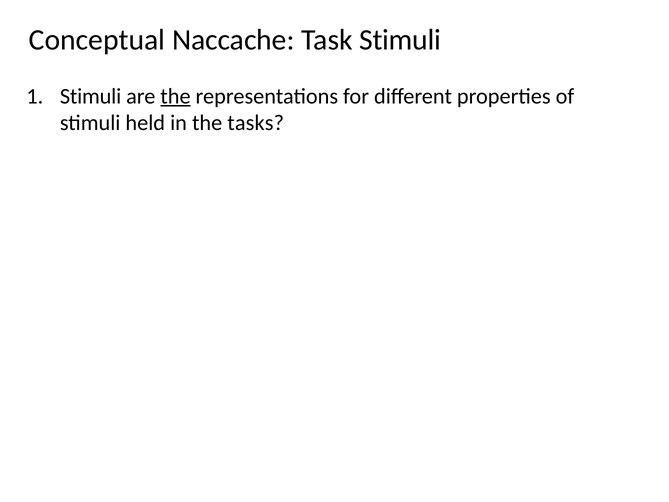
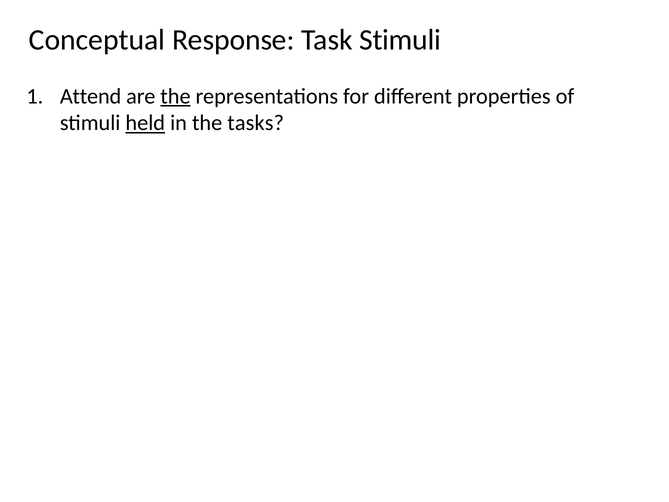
Naccache: Naccache -> Response
Stimuli at (91, 96): Stimuli -> Attend
held underline: none -> present
